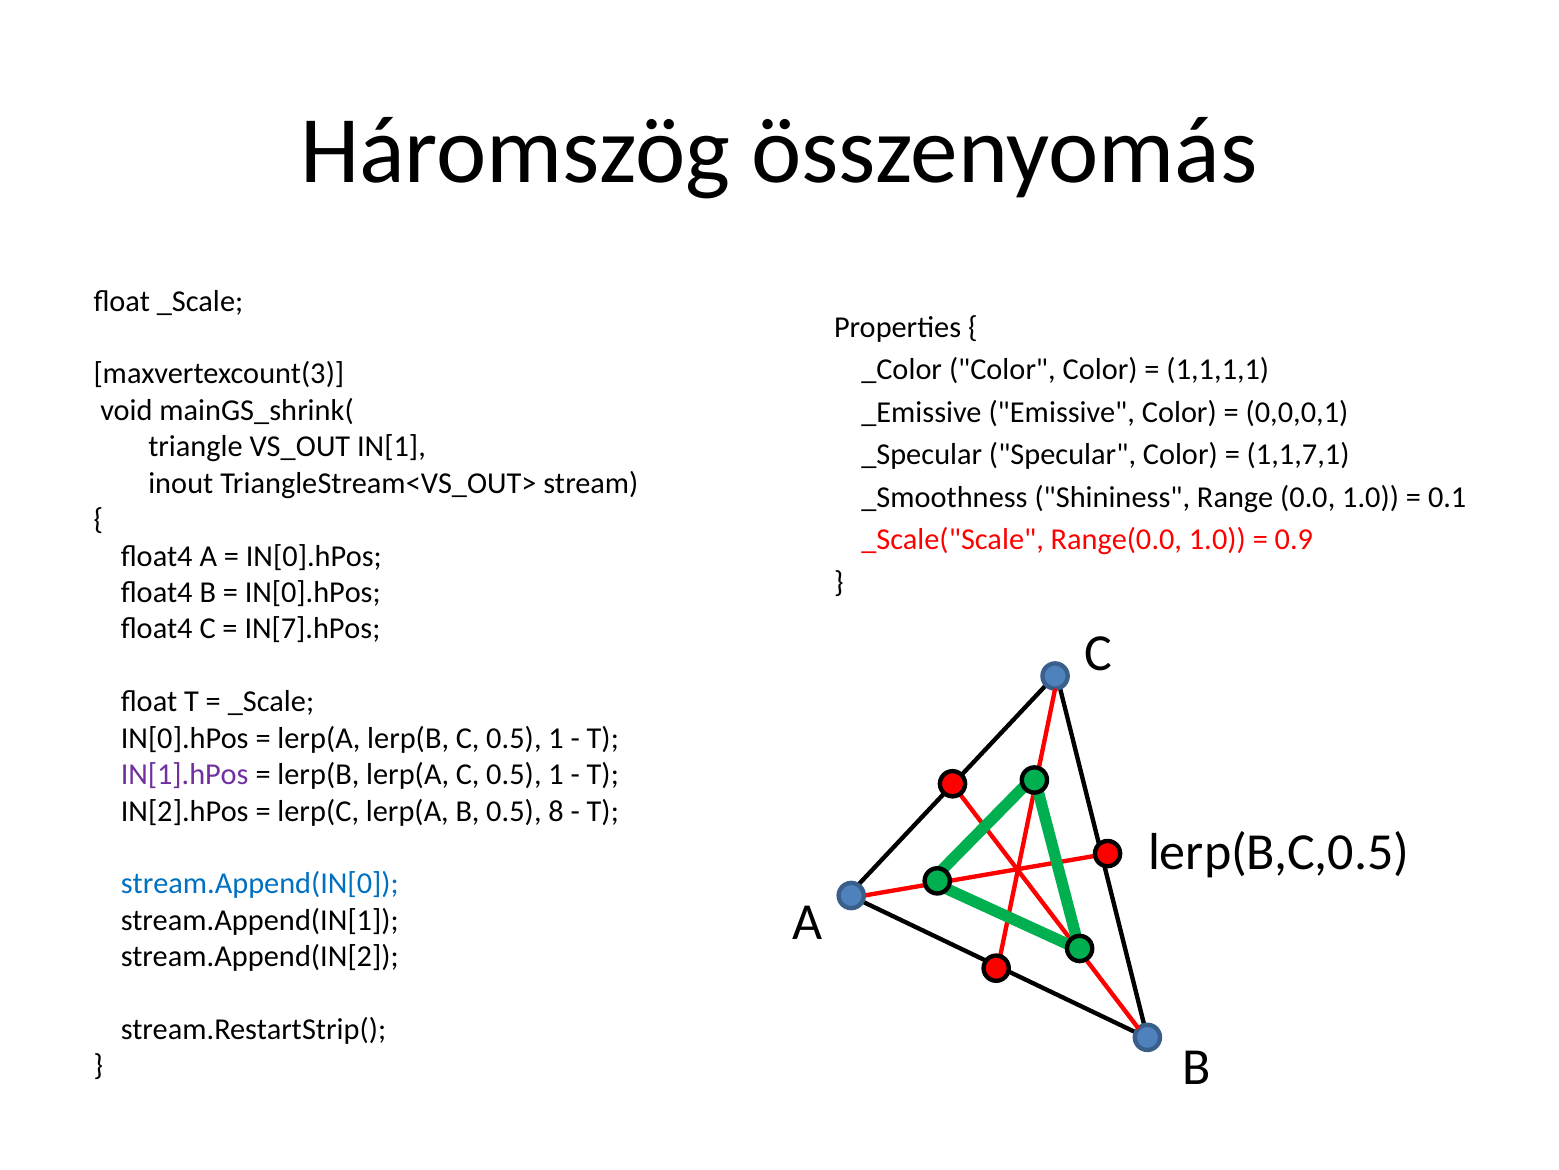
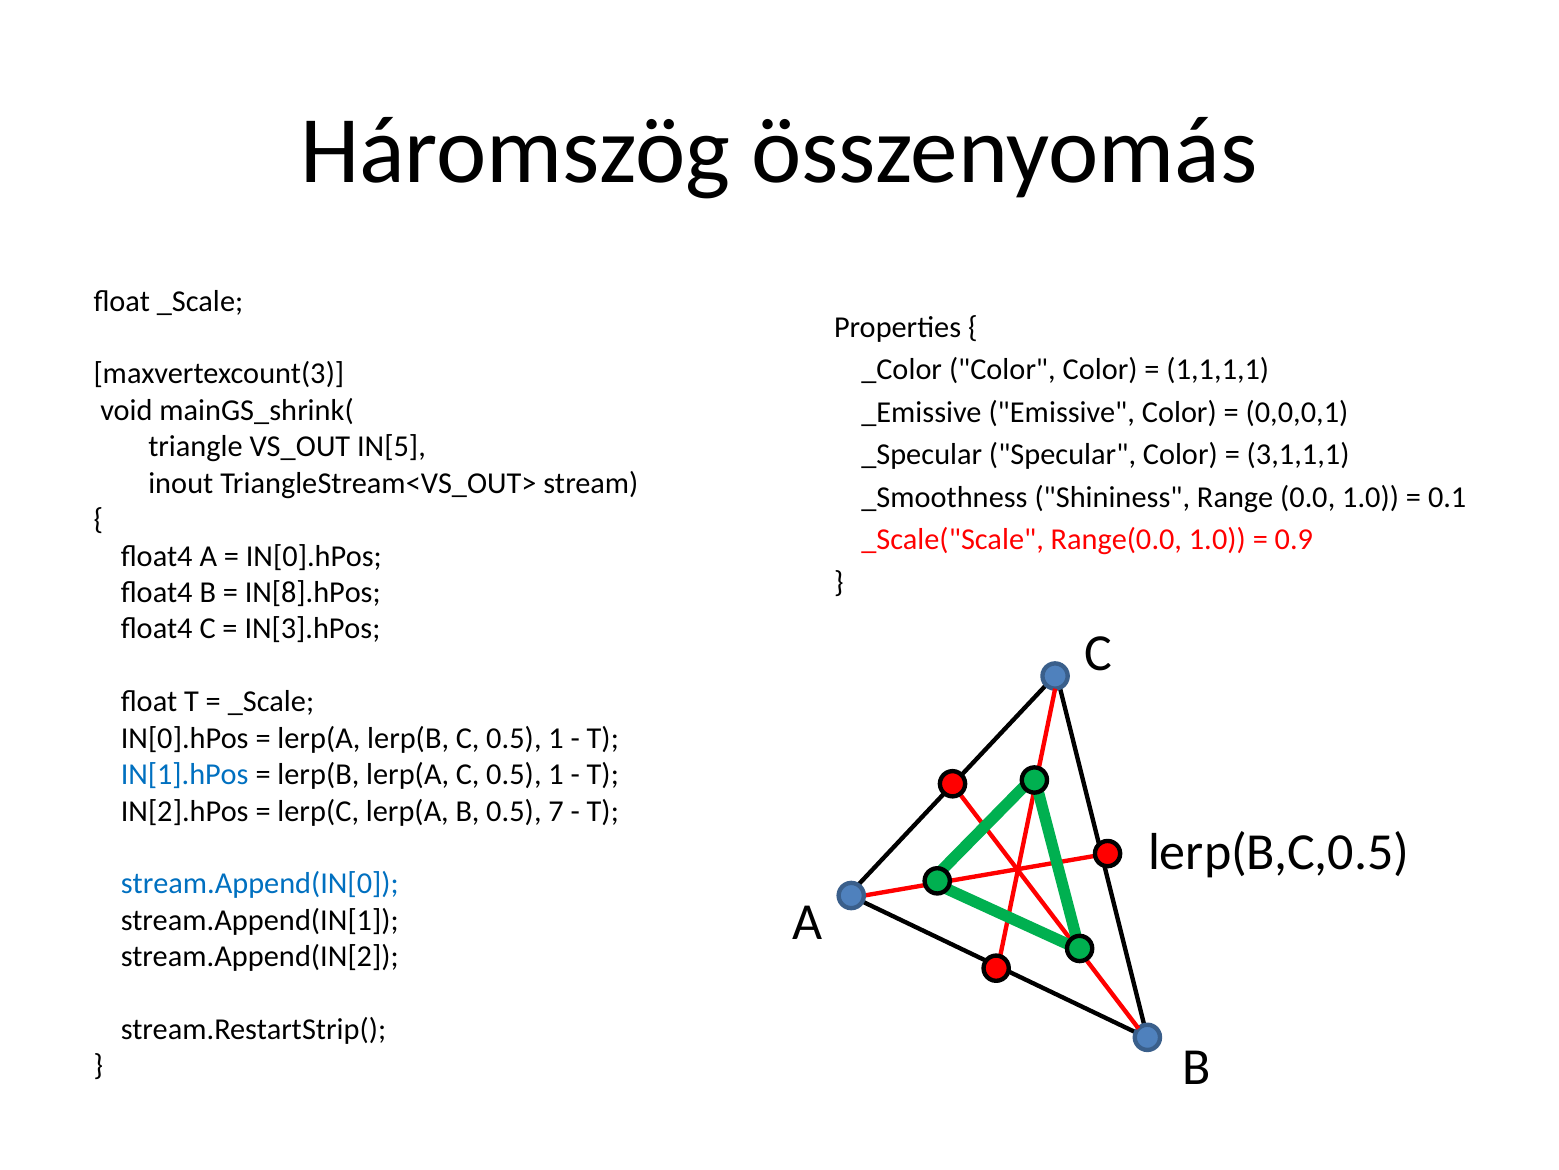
IN[1: IN[1 -> IN[5
1,1,7,1: 1,1,7,1 -> 3,1,1,1
IN[0].hPos at (313, 592): IN[0].hPos -> IN[8].hPos
IN[7].hPos: IN[7].hPos -> IN[3].hPos
IN[1].hPos colour: purple -> blue
8: 8 -> 7
